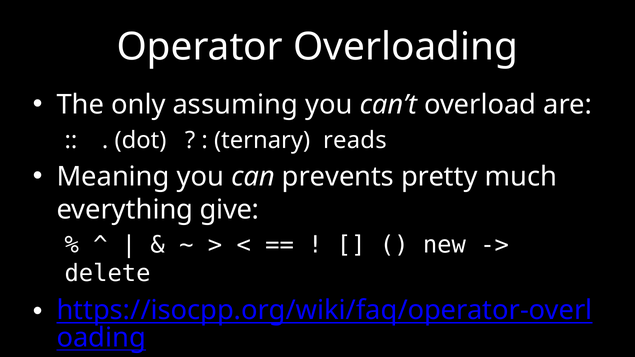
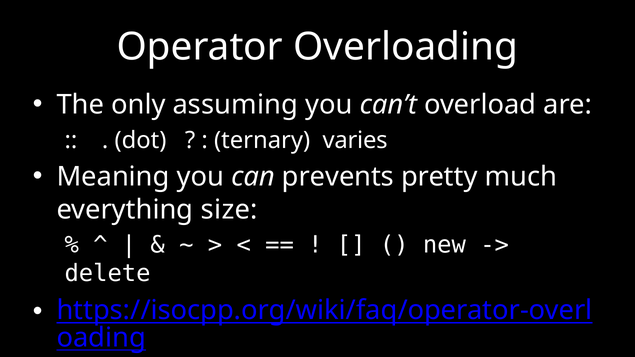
reads: reads -> varies
give: give -> size
